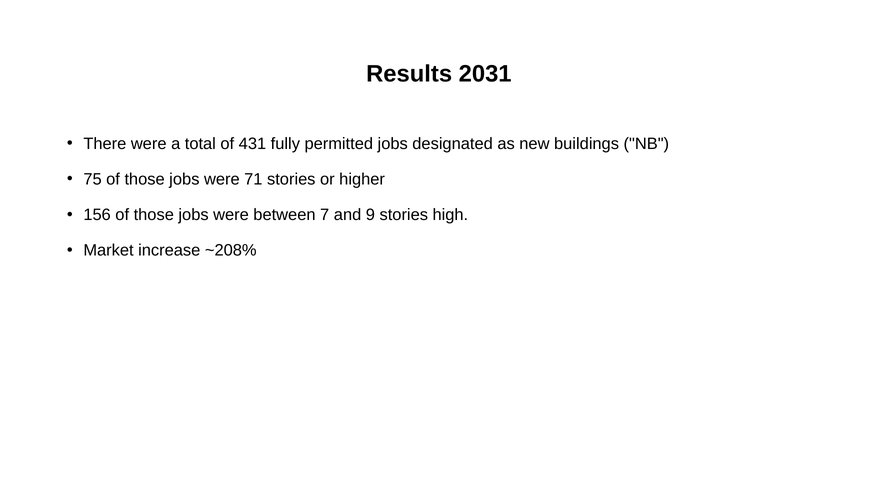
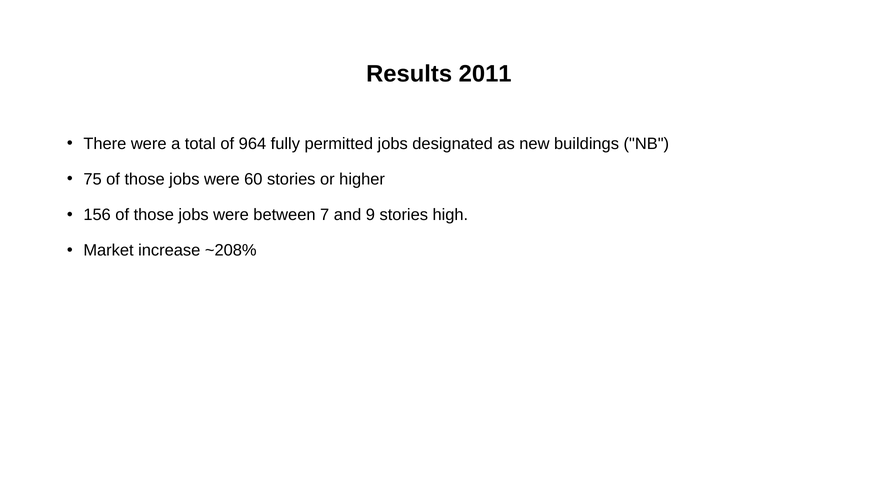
2031: 2031 -> 2011
431: 431 -> 964
71: 71 -> 60
